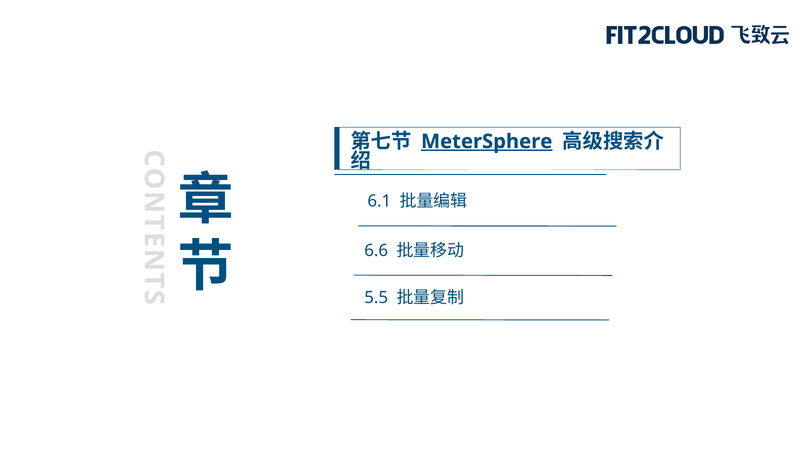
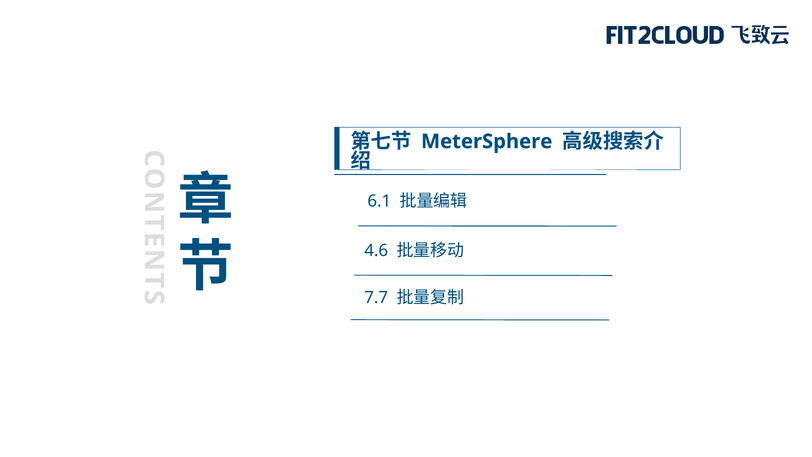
MeterSphere underline: present -> none
6.6: 6.6 -> 4.6
5.5: 5.5 -> 7.7
